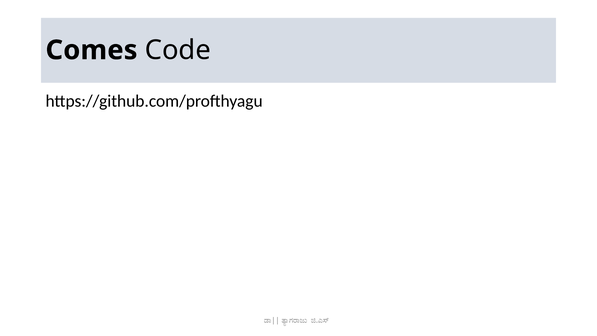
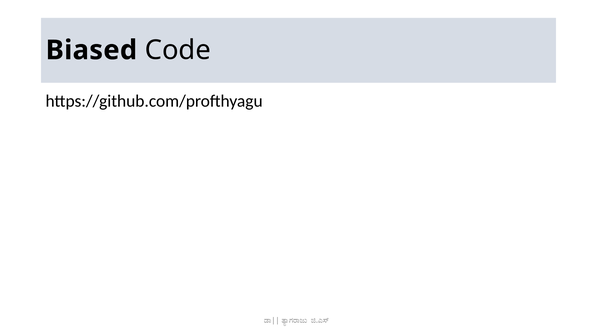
Comes: Comes -> Biased
